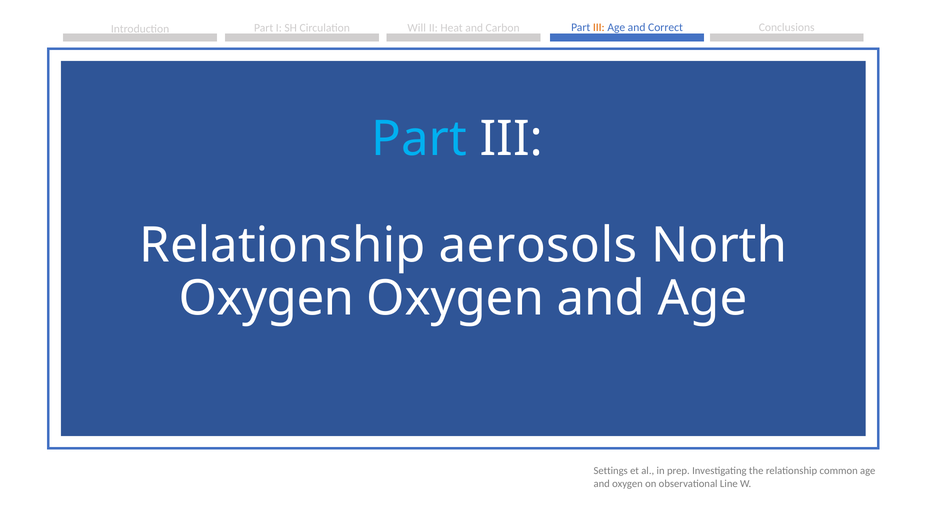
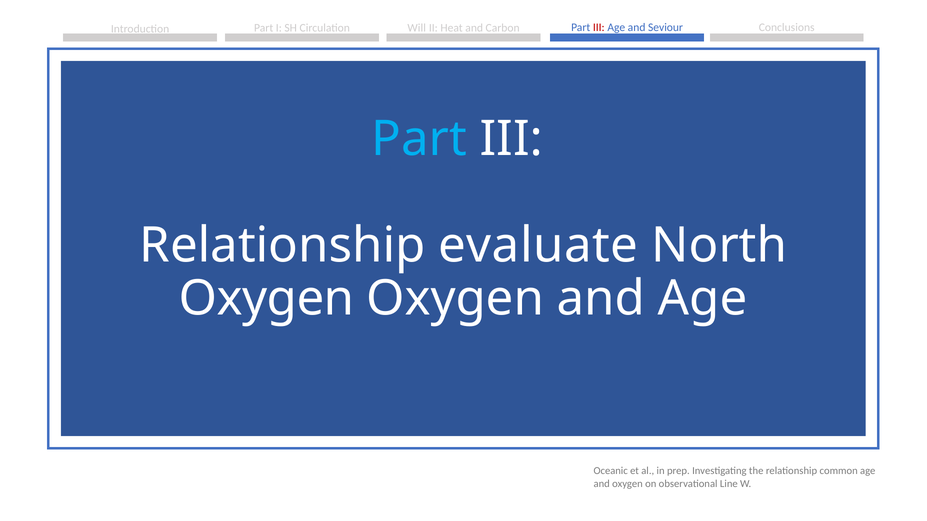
III at (599, 27) colour: orange -> red
Correct: Correct -> Seviour
aerosols: aerosols -> evaluate
Settings: Settings -> Oceanic
